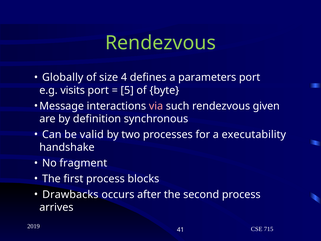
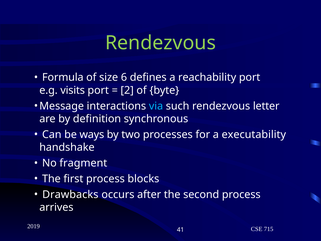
Globally: Globally -> Formula
4: 4 -> 6
parameters: parameters -> reachability
5: 5 -> 2
via colour: pink -> light blue
given: given -> letter
valid: valid -> ways
